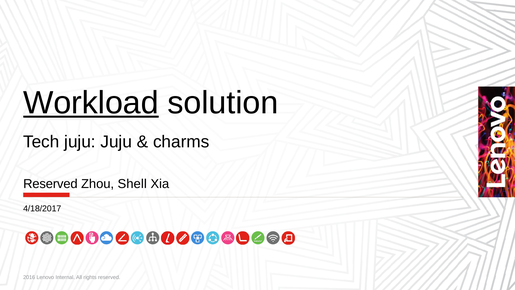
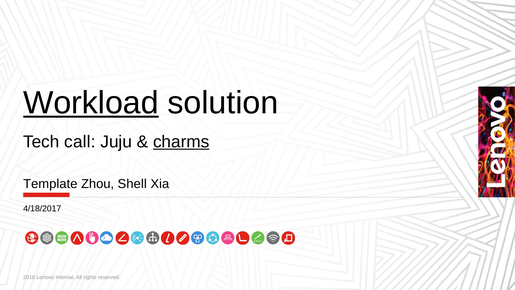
Tech juju: juju -> call
charms underline: none -> present
Reserved at (50, 184): Reserved -> Template
